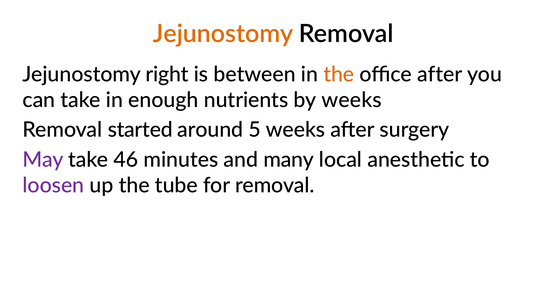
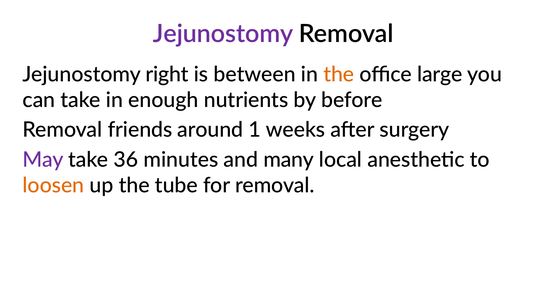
Jejunostomy at (223, 34) colour: orange -> purple
office after: after -> large
by weeks: weeks -> before
started: started -> friends
5: 5 -> 1
46: 46 -> 36
loosen colour: purple -> orange
